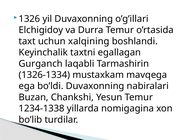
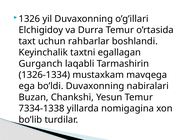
xalqining: xalqining -> rahbarlar
1234-1338: 1234-1338 -> 7334-1338
